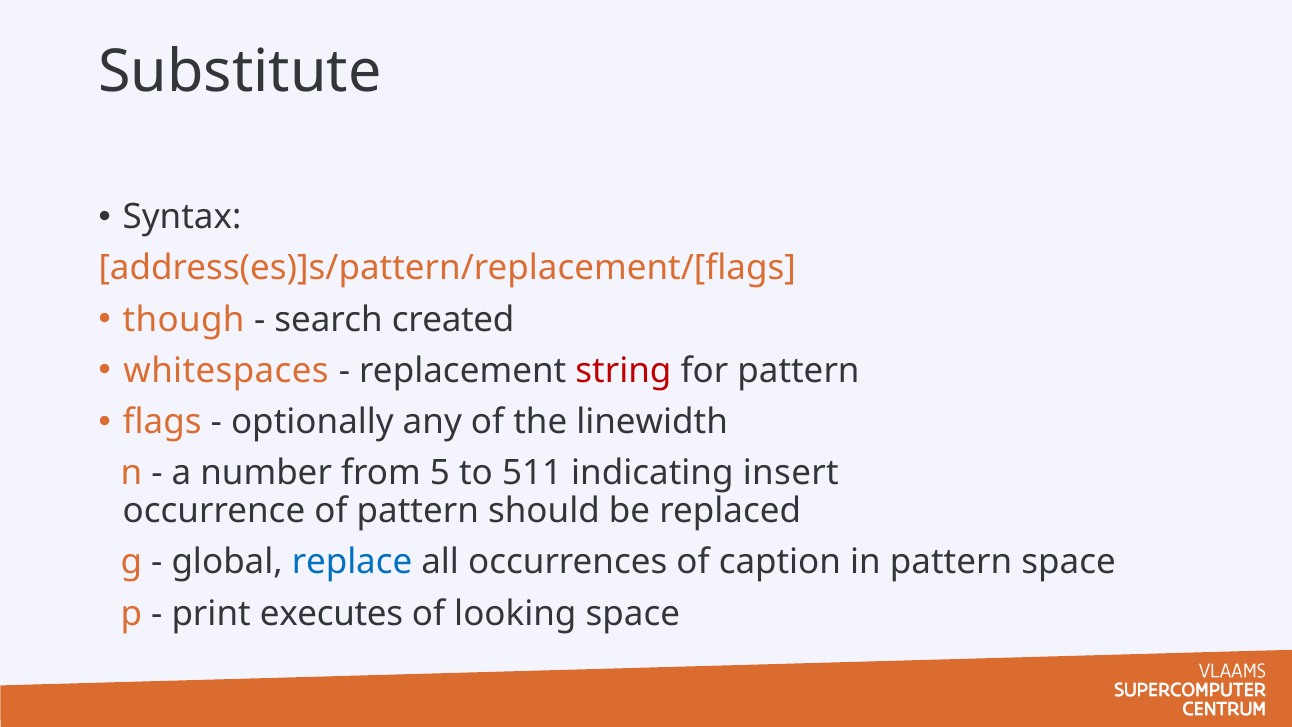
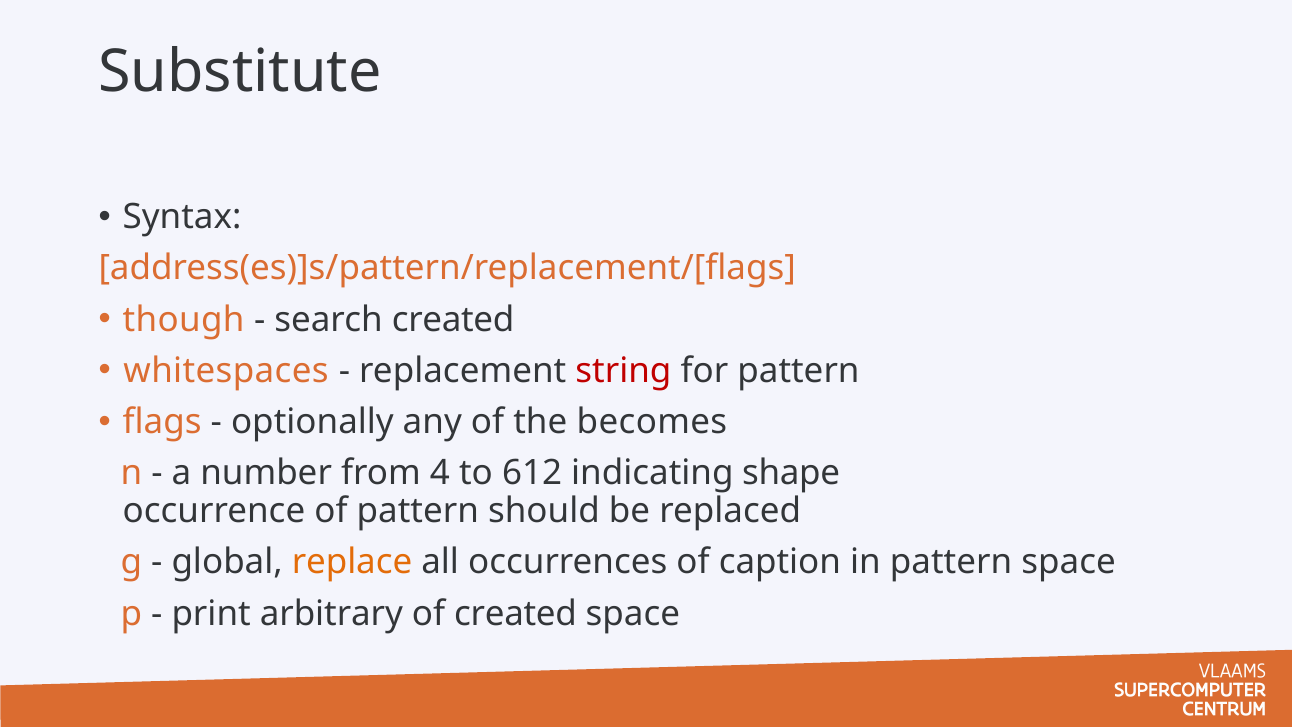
linewidth: linewidth -> becomes
5: 5 -> 4
511: 511 -> 612
insert: insert -> shape
replace colour: blue -> orange
executes: executes -> arbitrary
of looking: looking -> created
